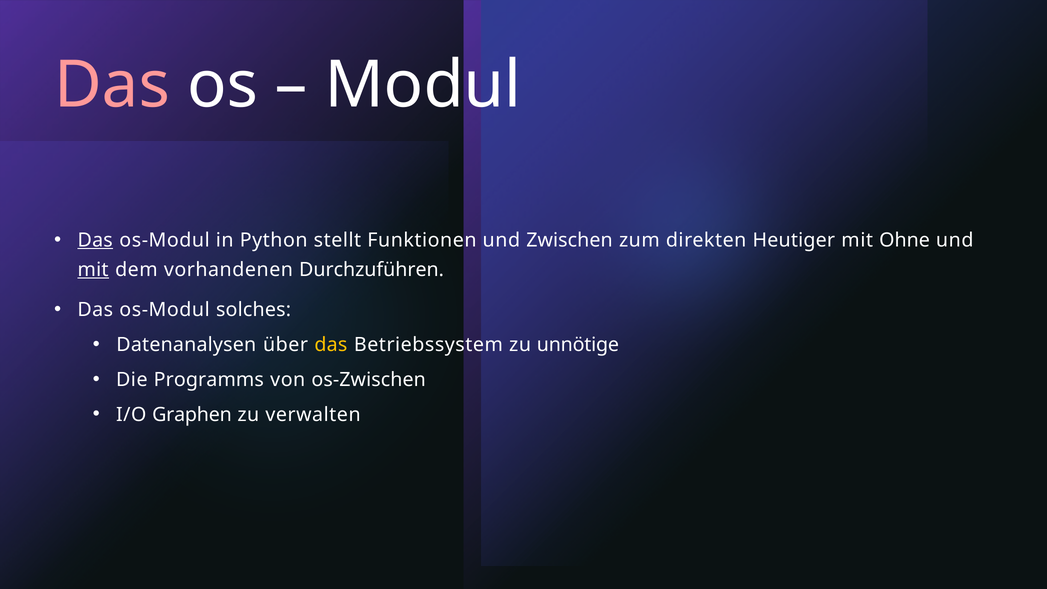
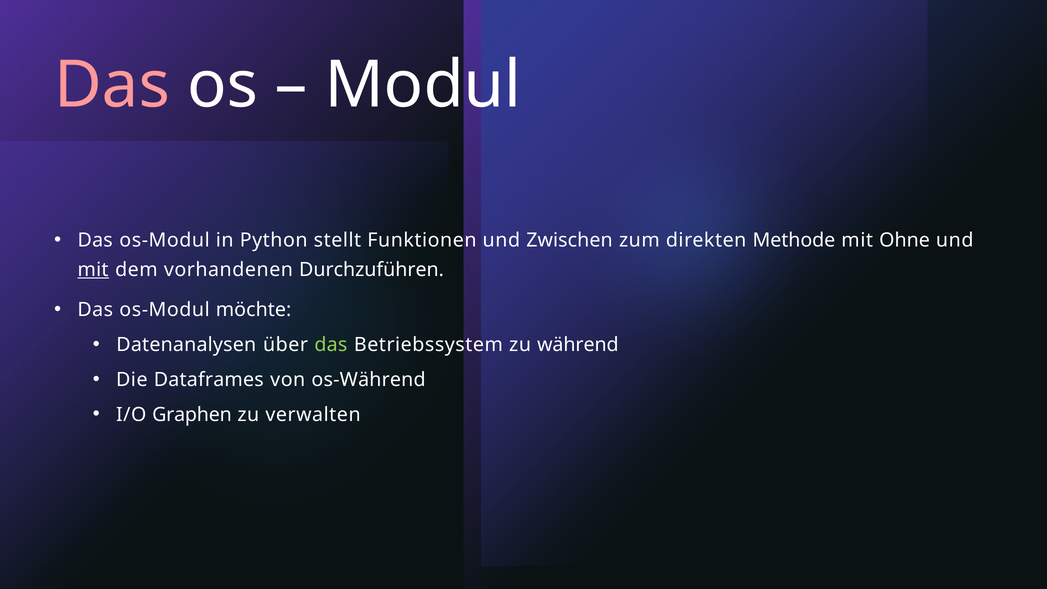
Das at (95, 240) underline: present -> none
Heutiger: Heutiger -> Methode
solches: solches -> möchte
das at (331, 345) colour: yellow -> light green
unnötige: unnötige -> während
Programms: Programms -> Dataframes
os-Zwischen: os-Zwischen -> os-Während
